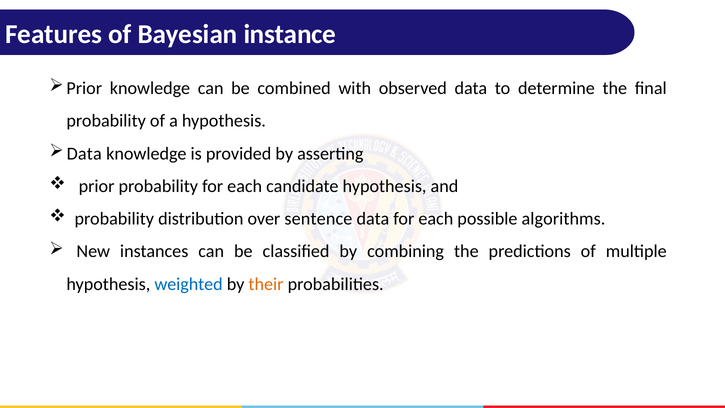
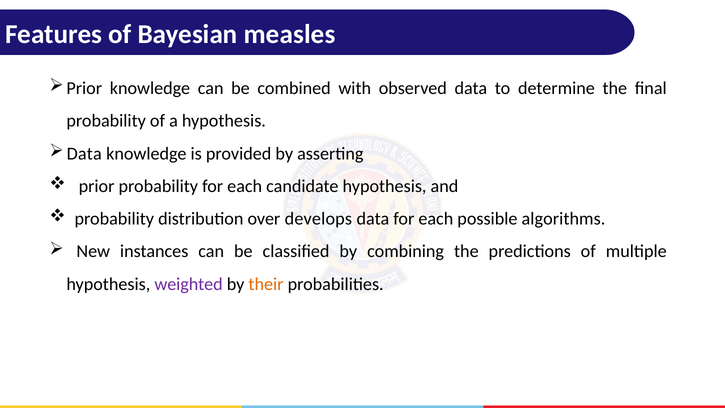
instance: instance -> measles
sentence: sentence -> develops
weighted colour: blue -> purple
